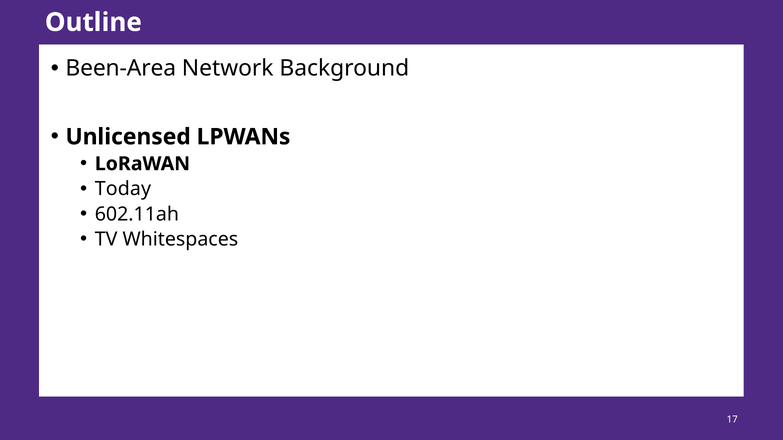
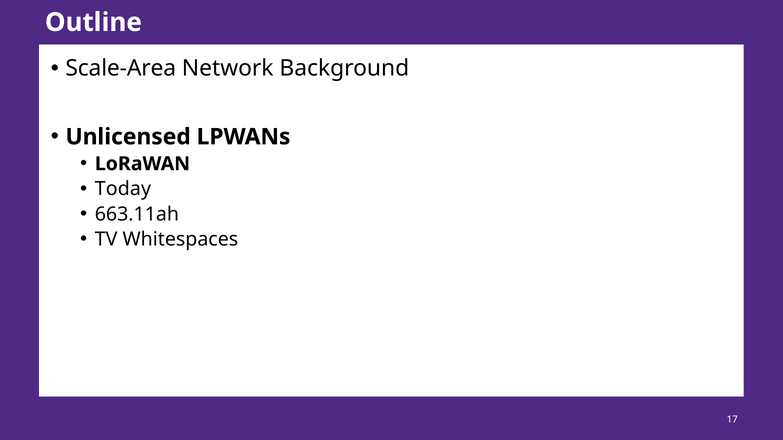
Been-Area: Been-Area -> Scale-Area
602.11ah: 602.11ah -> 663.11ah
